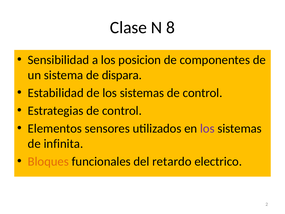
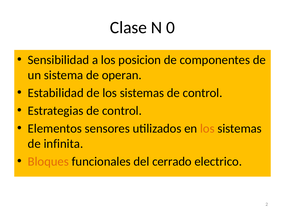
8: 8 -> 0
dispara: dispara -> operan
los at (207, 128) colour: purple -> orange
retardo: retardo -> cerrado
